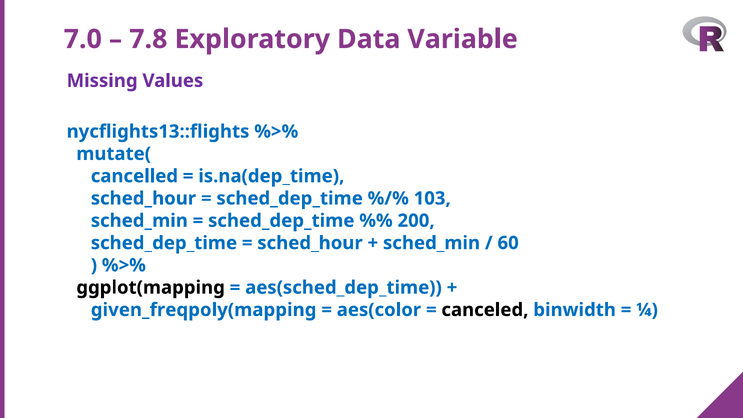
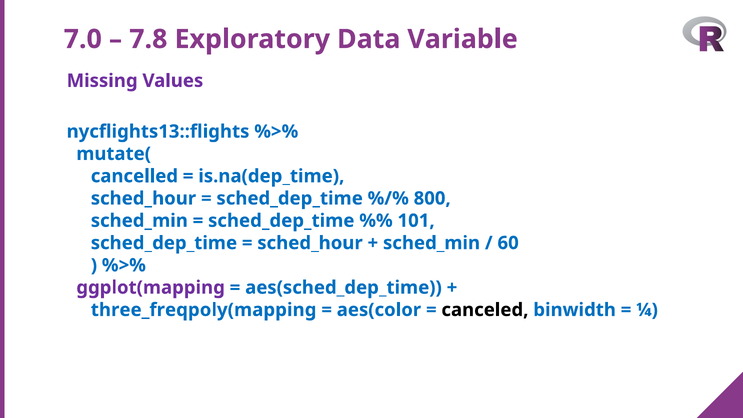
103: 103 -> 800
200: 200 -> 101
ggplot(mapping colour: black -> purple
given_freqpoly(mapping: given_freqpoly(mapping -> three_freqpoly(mapping
